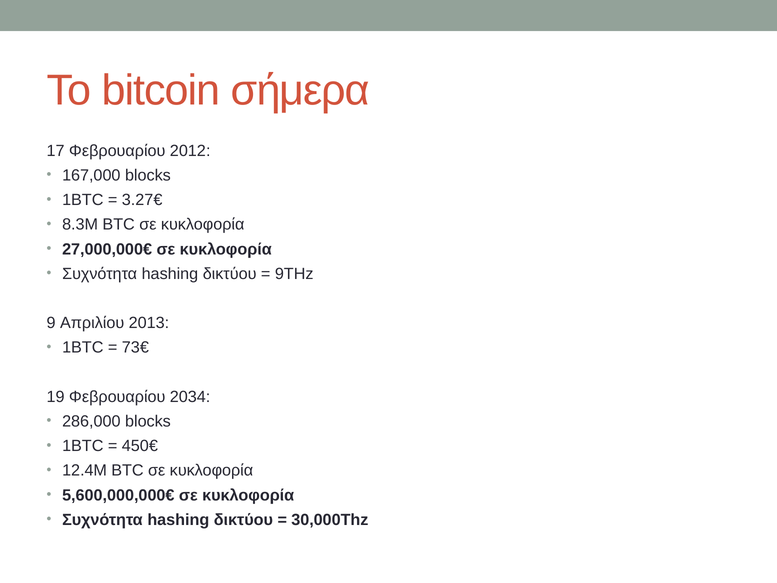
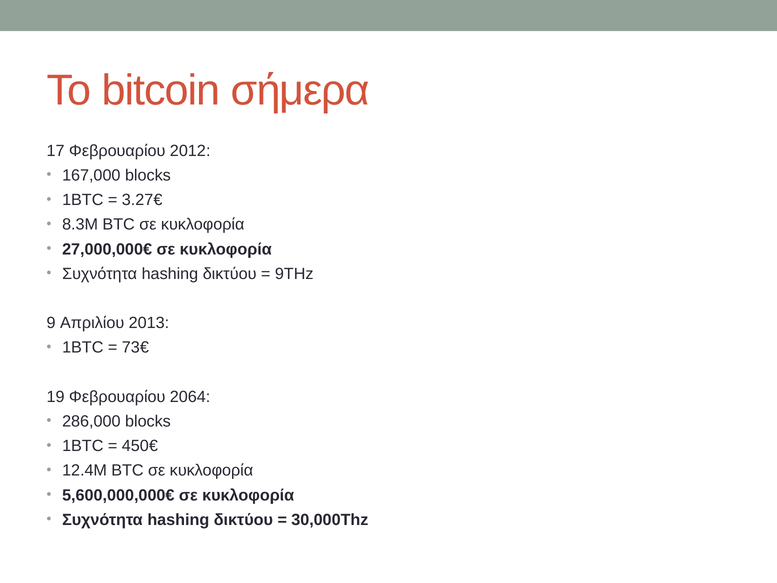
2034: 2034 -> 2064
